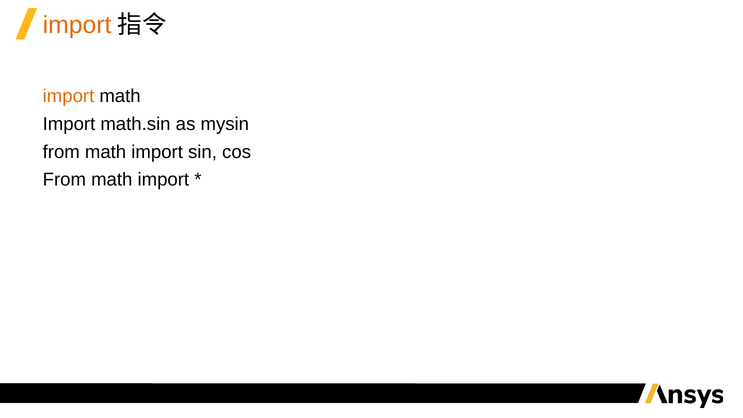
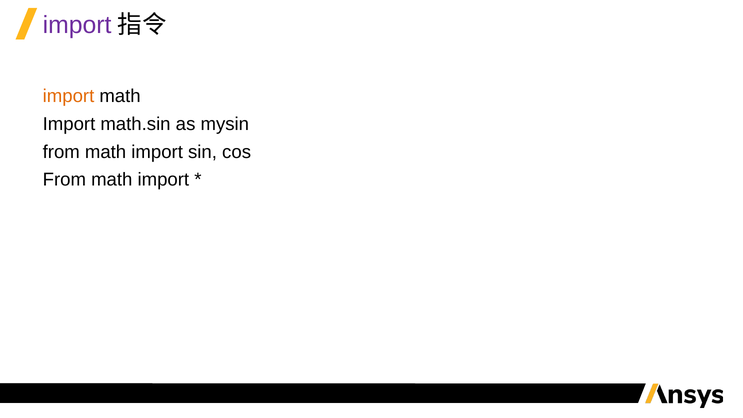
import at (77, 25) colour: orange -> purple
